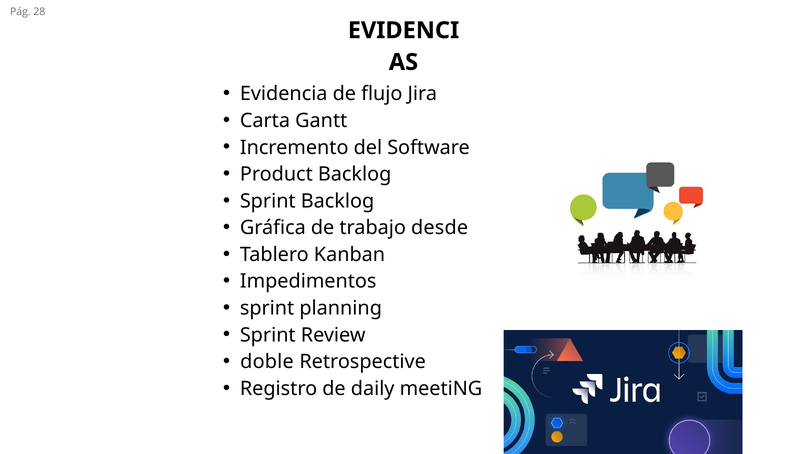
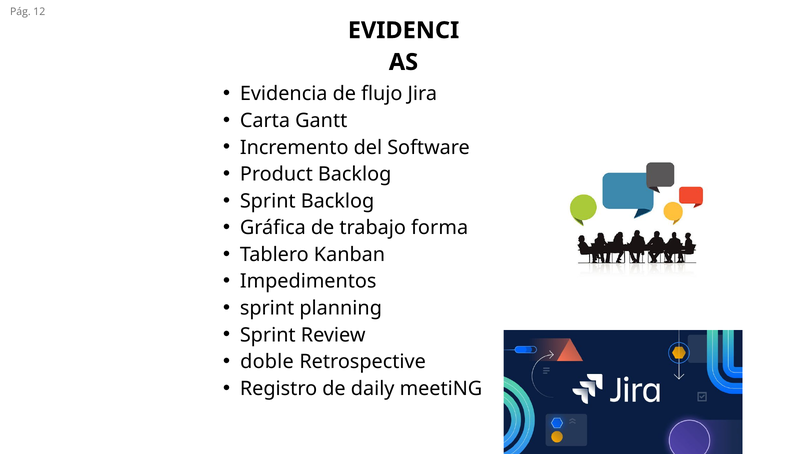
28: 28 -> 12
desde: desde -> forma
